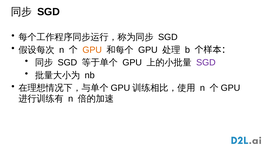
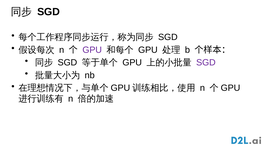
GPU at (92, 50) colour: orange -> purple
